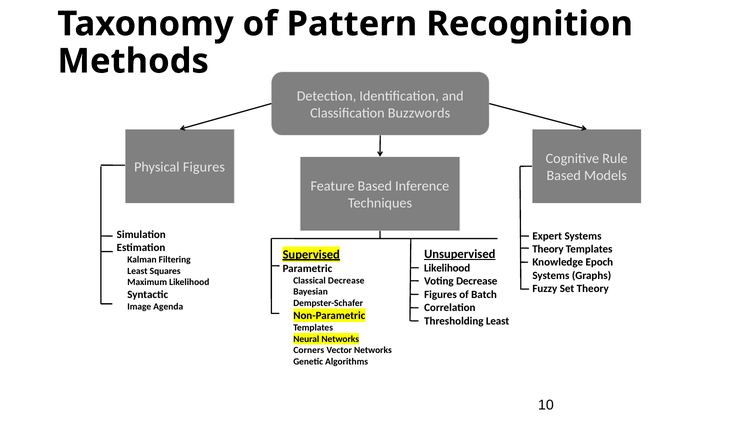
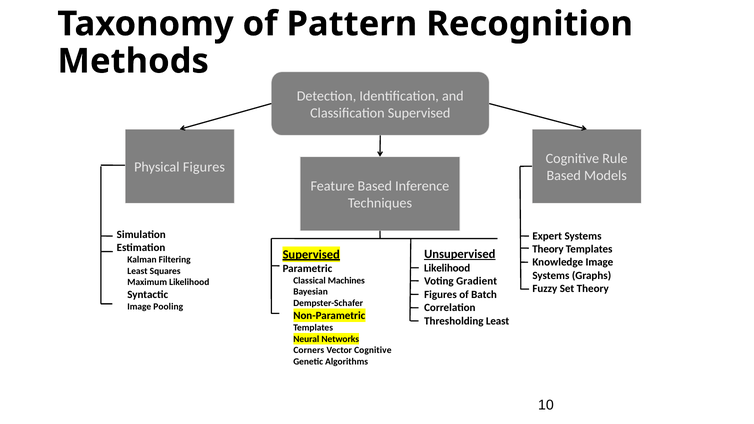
Classification Buzzwords: Buzzwords -> Supervised
Knowledge Epoch: Epoch -> Image
Classical Decrease: Decrease -> Machines
Voting Decrease: Decrease -> Gradient
Agenda: Agenda -> Pooling
Vector Networks: Networks -> Cognitive
